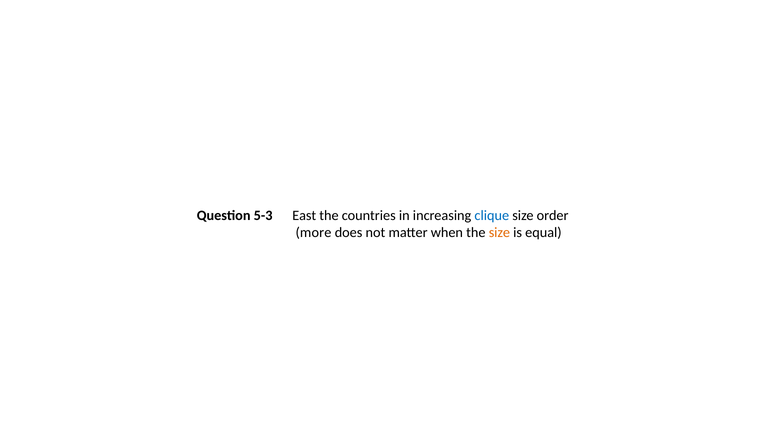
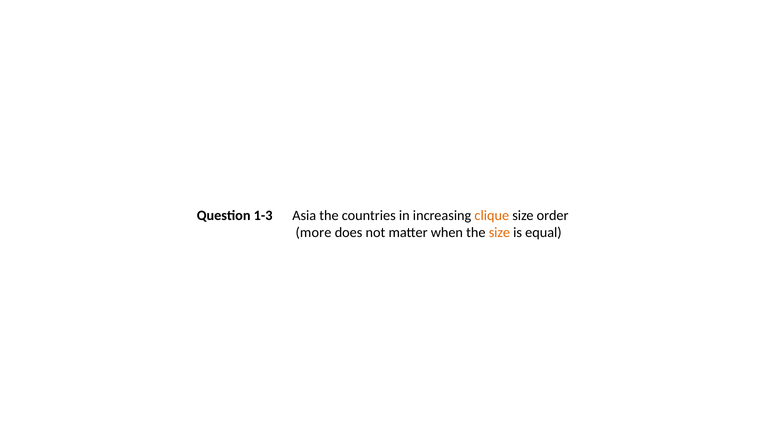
5-3: 5-3 -> 1-3
East: East -> Asia
clique colour: blue -> orange
